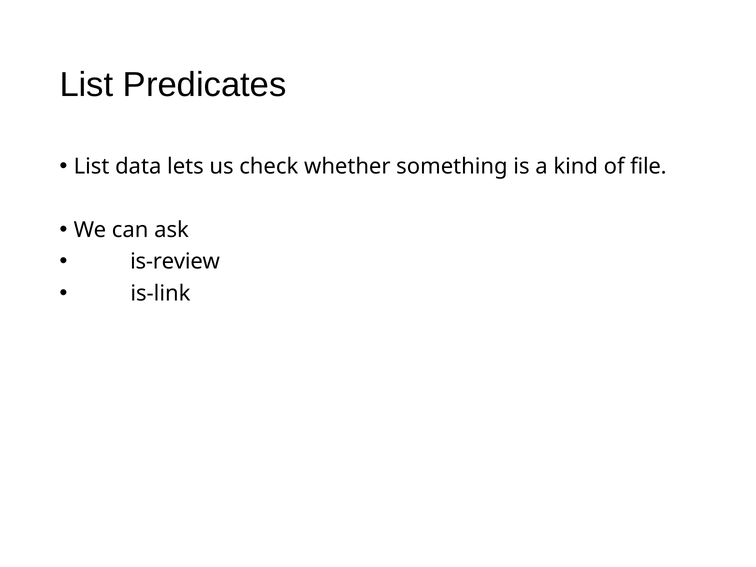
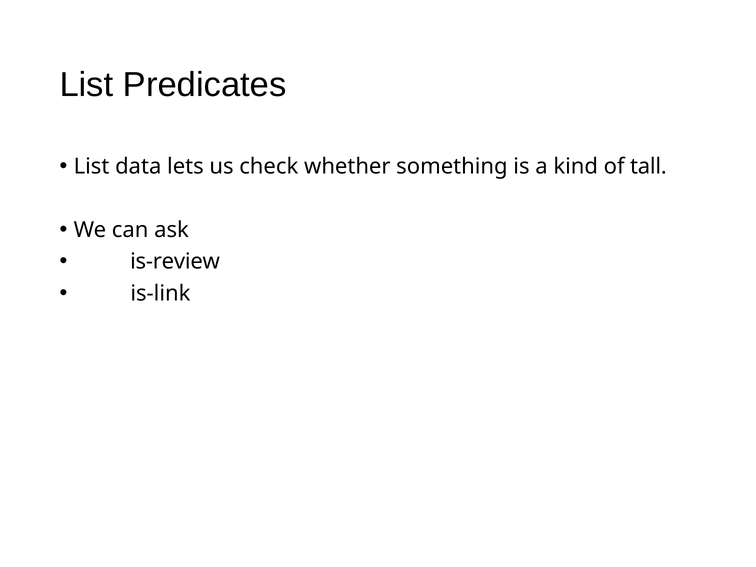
file: file -> tall
